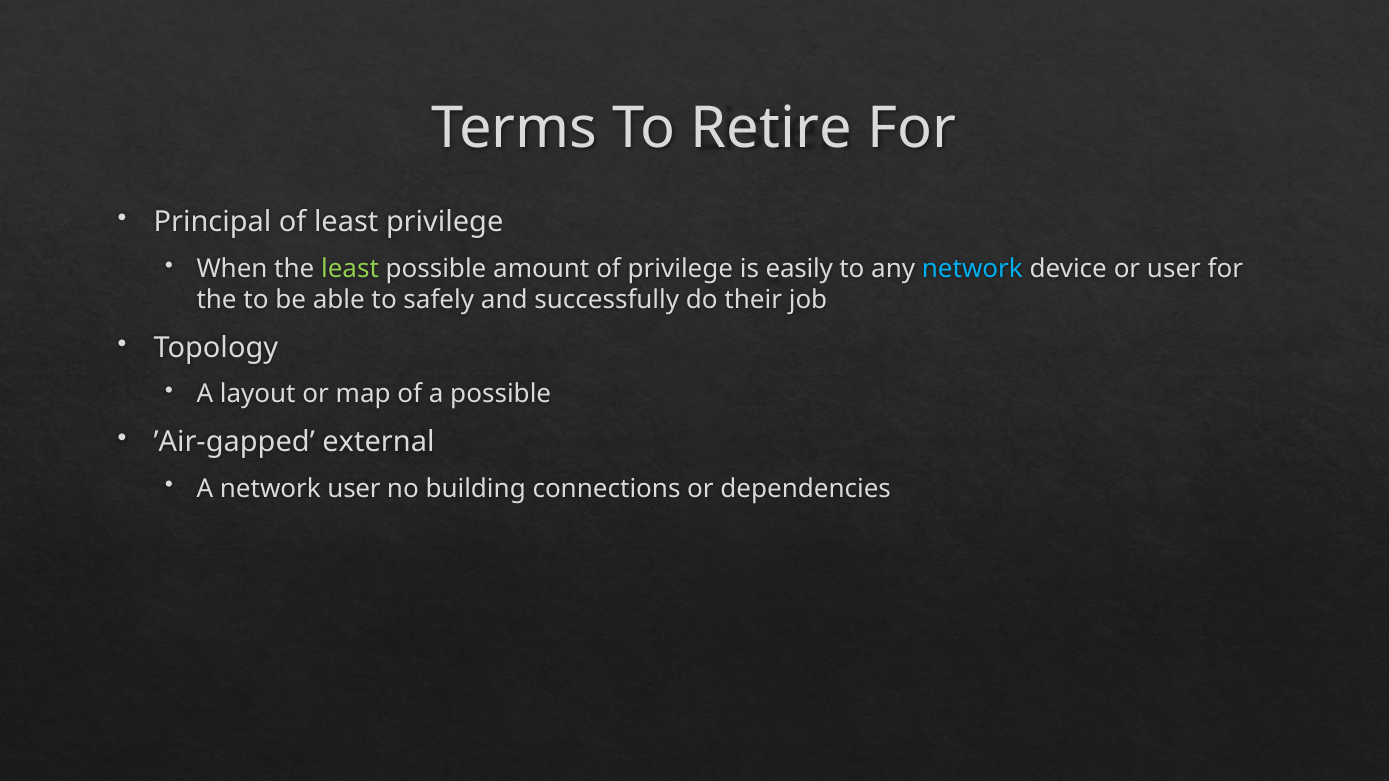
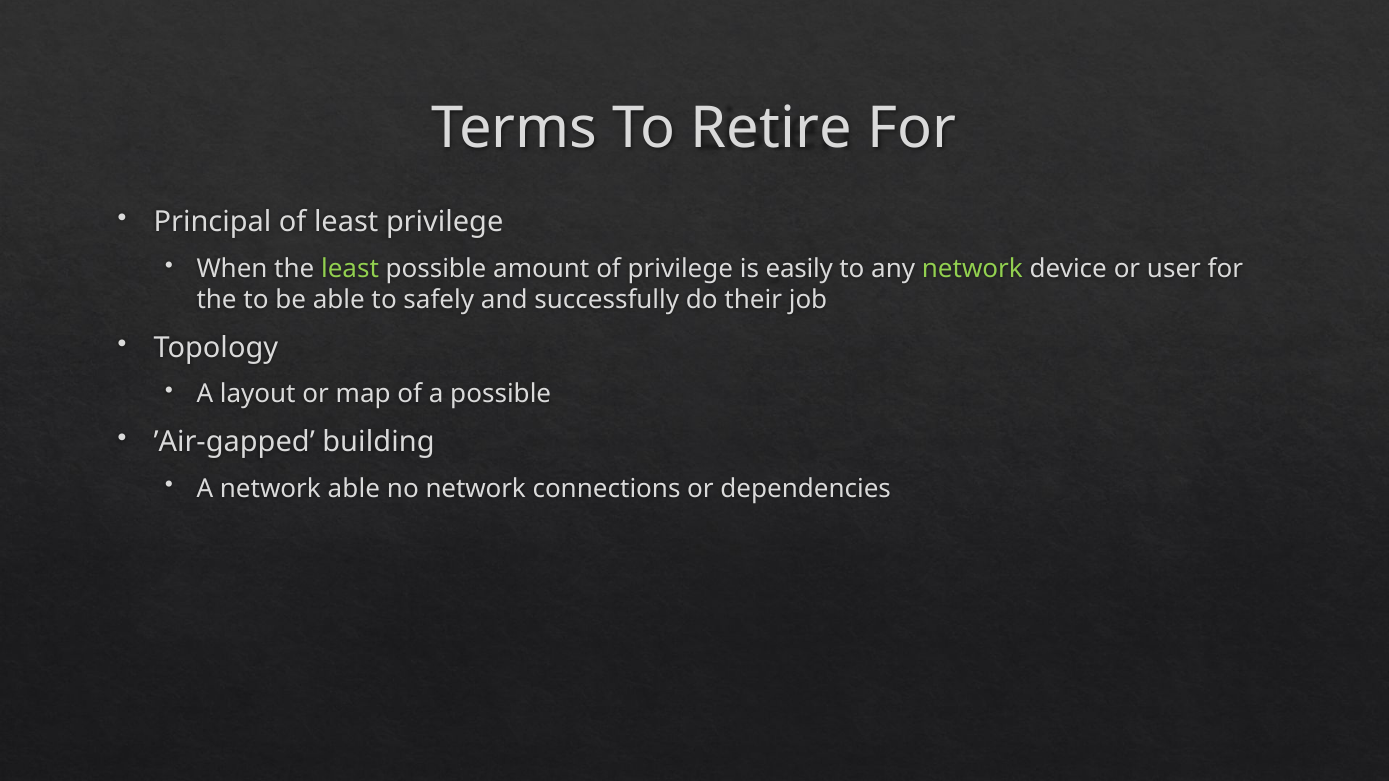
network at (972, 269) colour: light blue -> light green
external: external -> building
network user: user -> able
no building: building -> network
